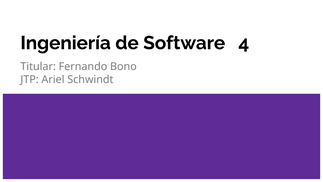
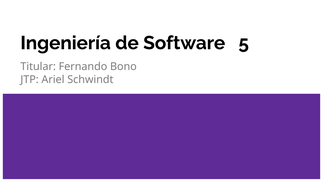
4: 4 -> 5
